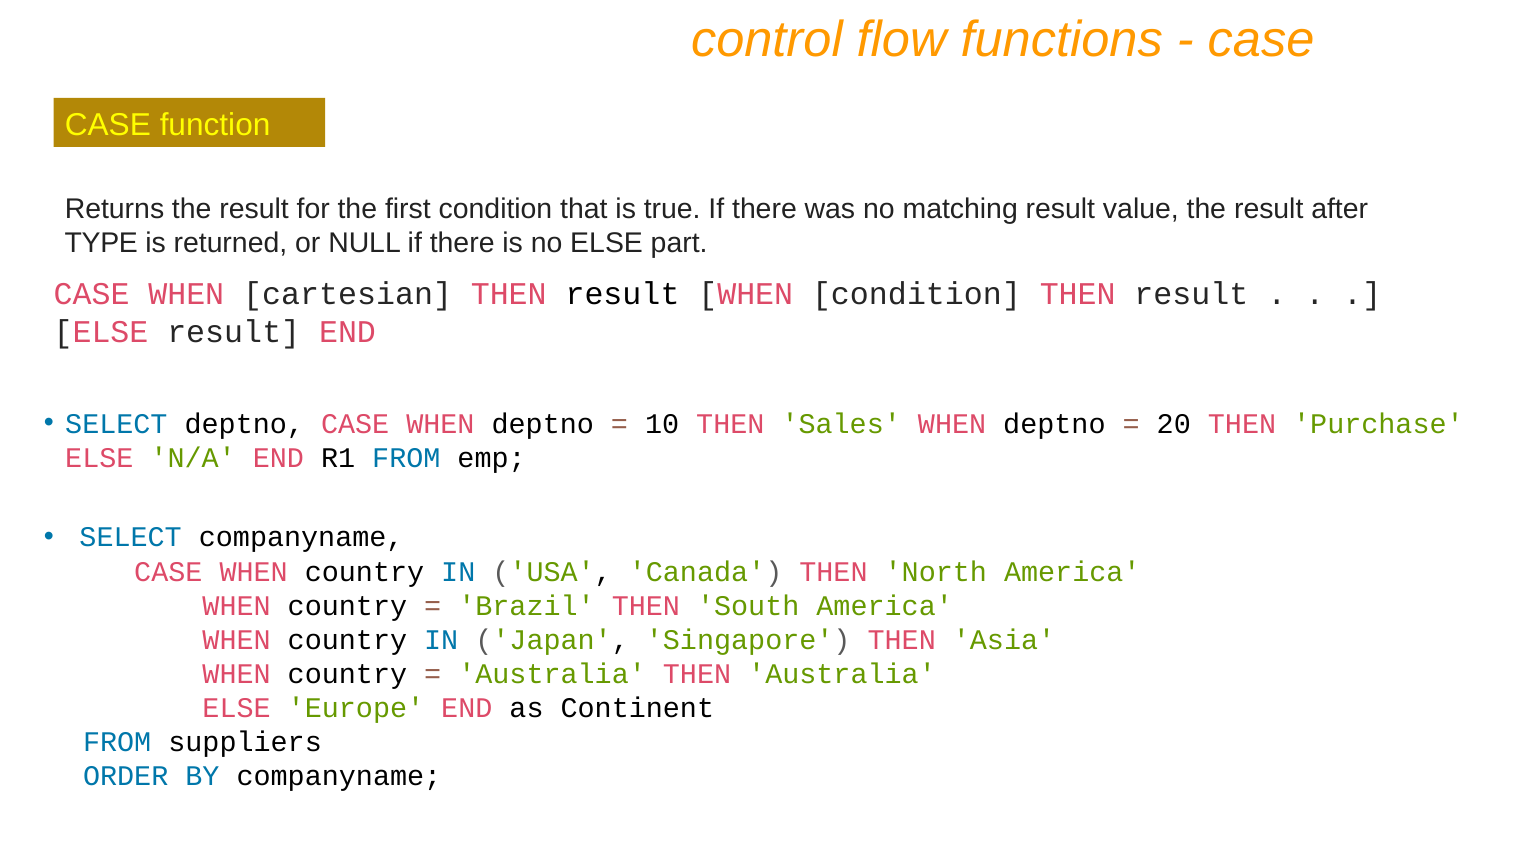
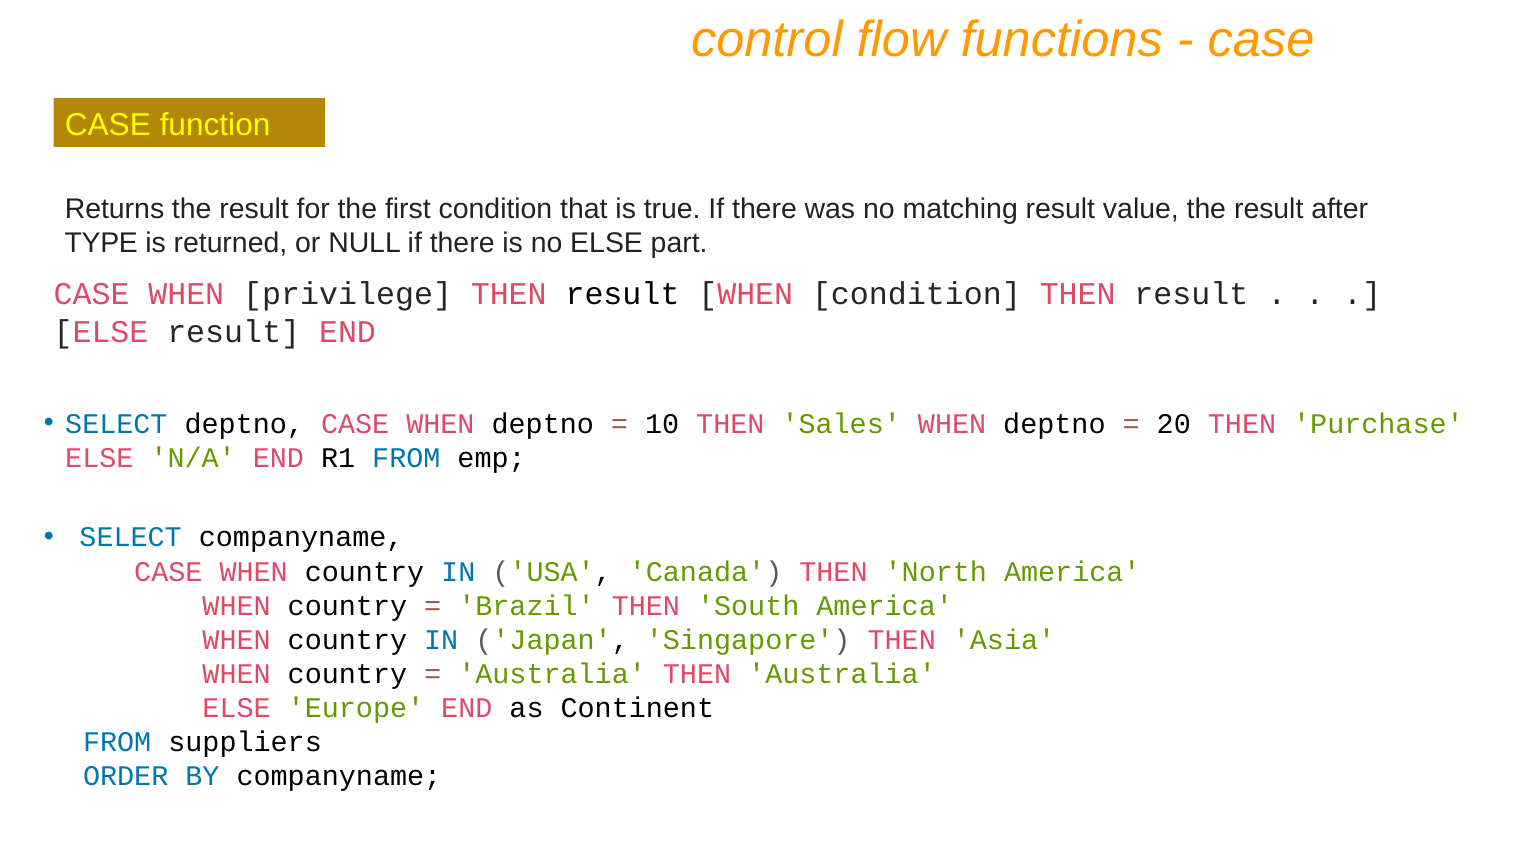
cartesian: cartesian -> privilege
